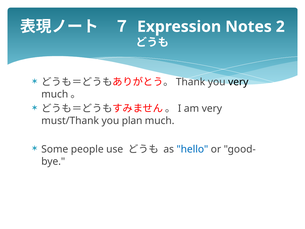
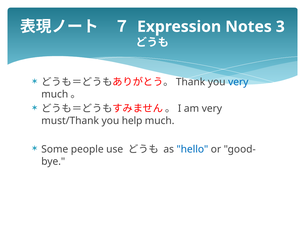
2: 2 -> 3
very at (238, 82) colour: black -> blue
plan: plan -> help
